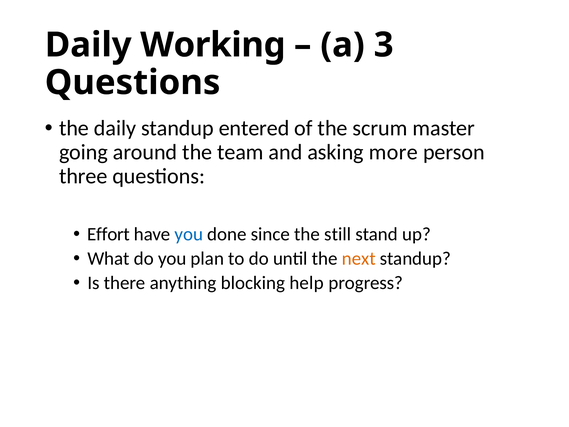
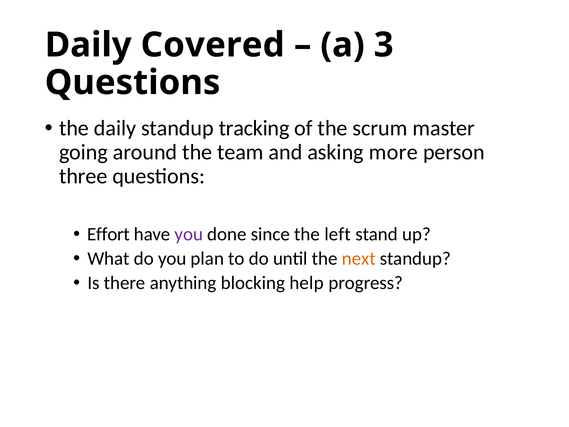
Working: Working -> Covered
entered: entered -> tracking
you at (189, 234) colour: blue -> purple
still: still -> left
